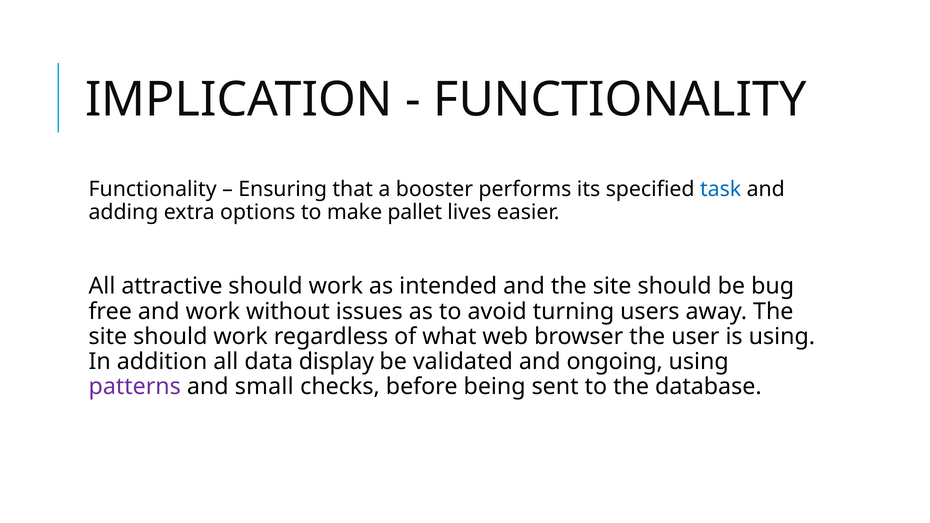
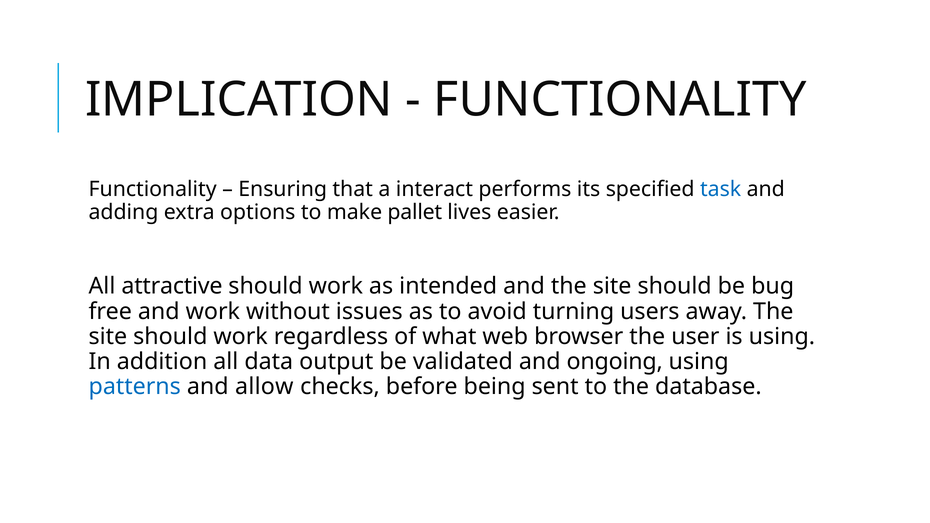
booster: booster -> interact
display: display -> output
patterns colour: purple -> blue
small: small -> allow
